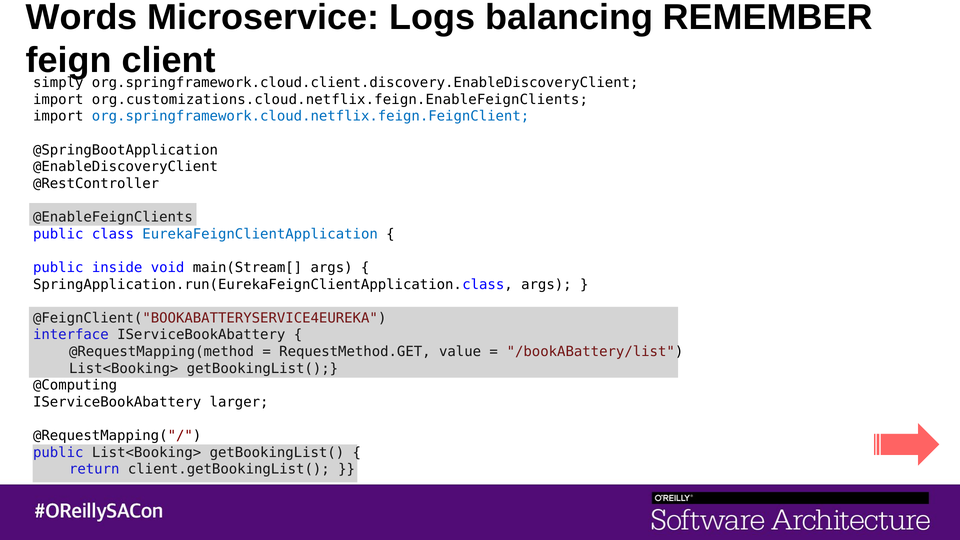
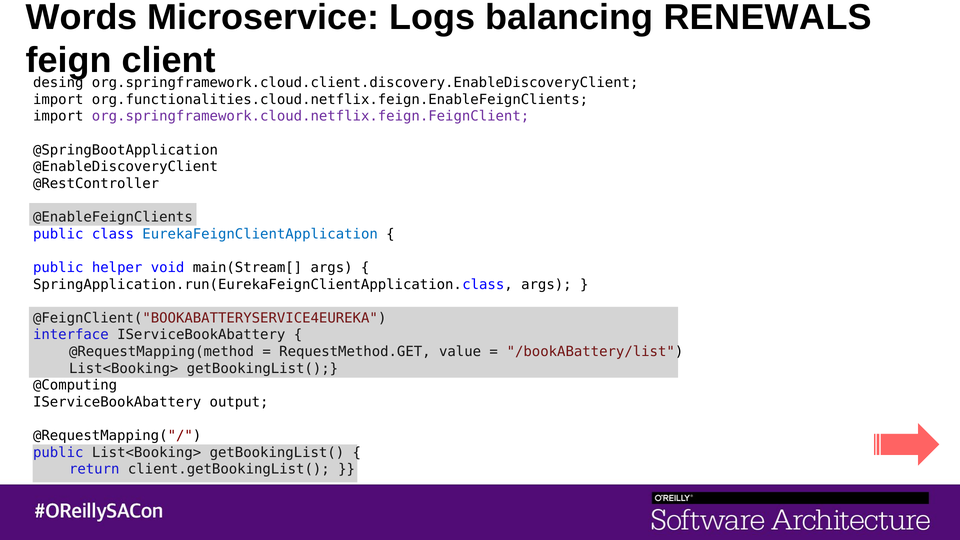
REMEMBER: REMEMBER -> RENEWALS
simply: simply -> desing
org.customizations.cloud.netflix.feign.EnableFeignClients: org.customizations.cloud.netflix.feign.EnableFeignClients -> org.functionalities.cloud.netflix.feign.EnableFeignClients
org.springframework.cloud.netflix.feign.FeignClient colour: blue -> purple
inside: inside -> helper
larger: larger -> output
